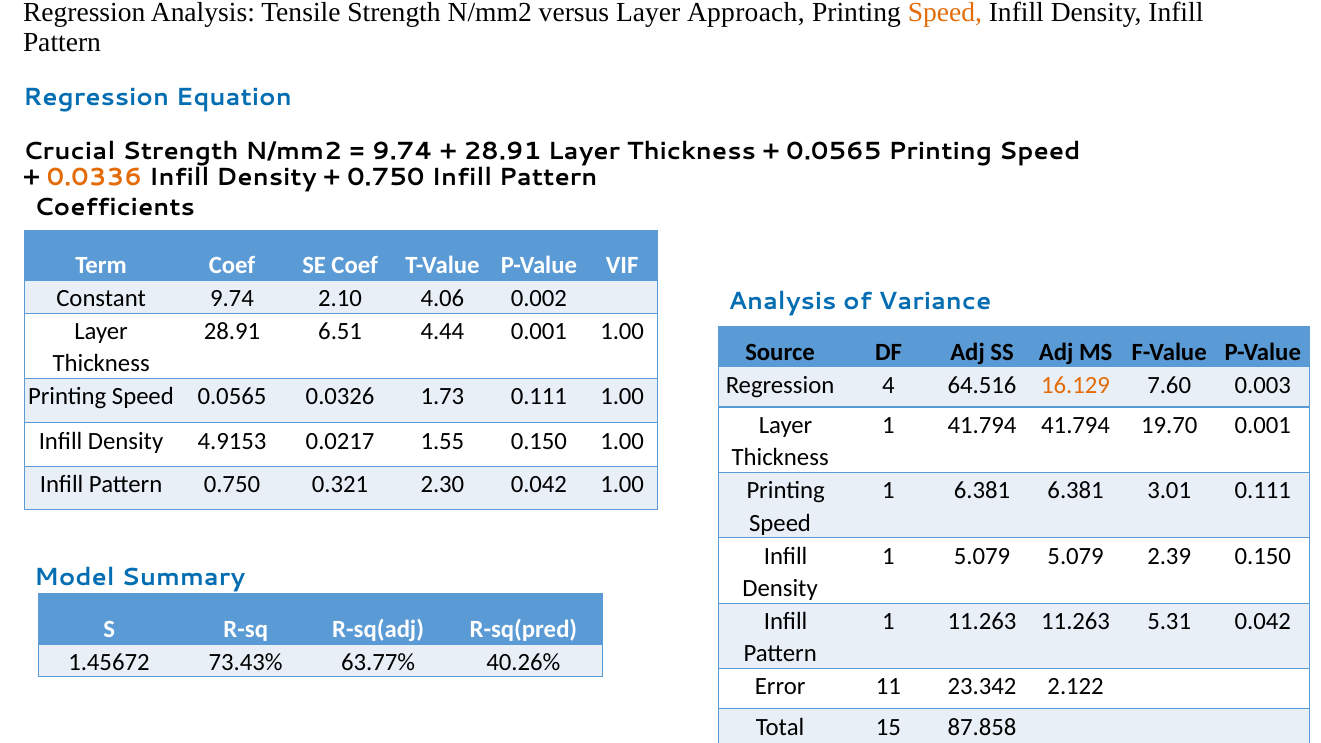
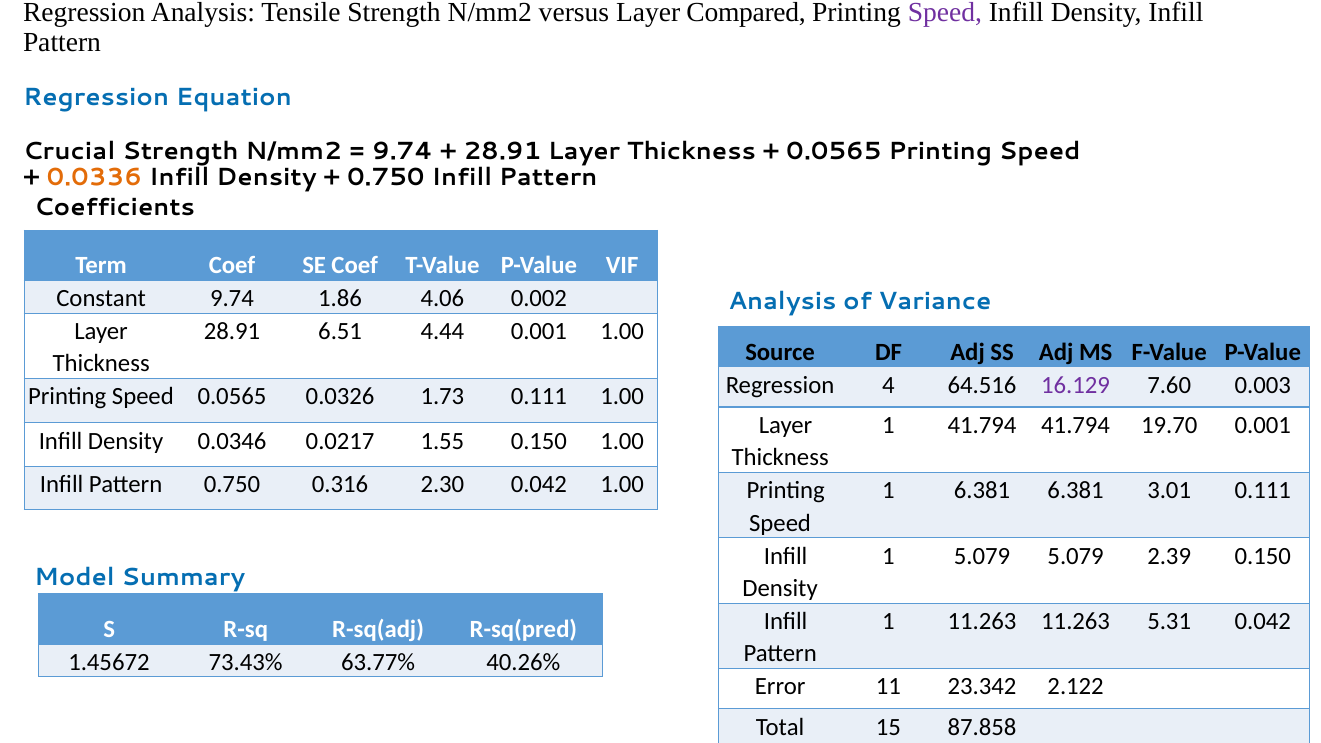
Approach: Approach -> Compared
Speed at (945, 13) colour: orange -> purple
2.10: 2.10 -> 1.86
16.129 colour: orange -> purple
4.9153: 4.9153 -> 0.0346
0.321: 0.321 -> 0.316
